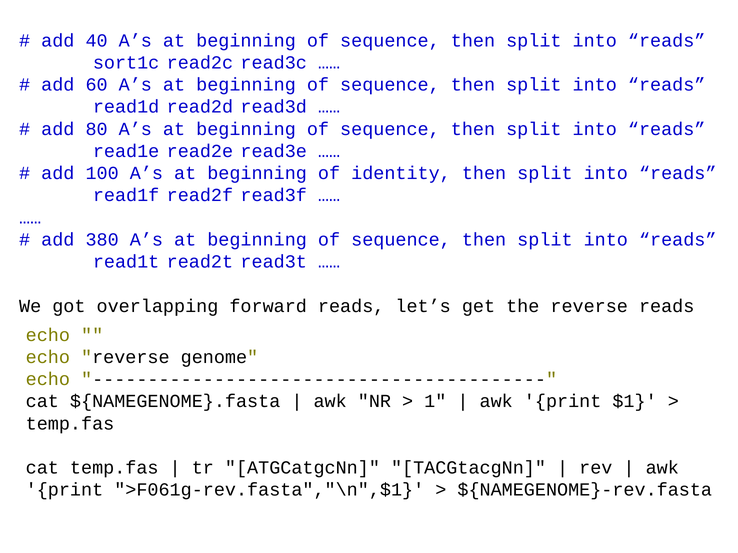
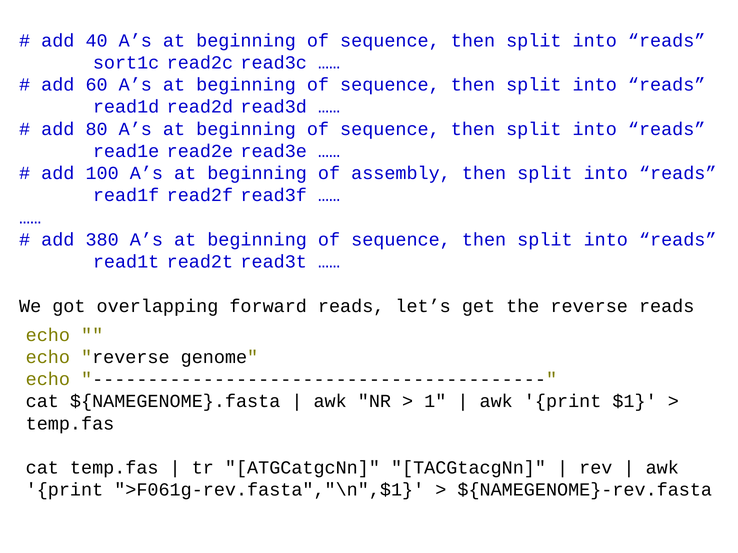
identity: identity -> assembly
